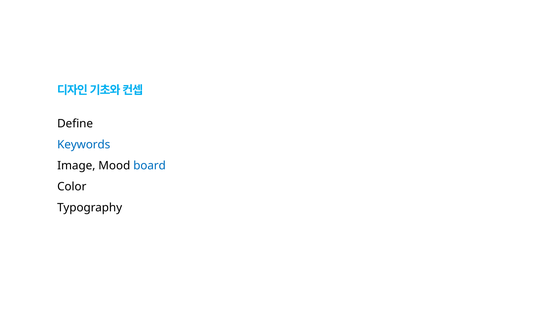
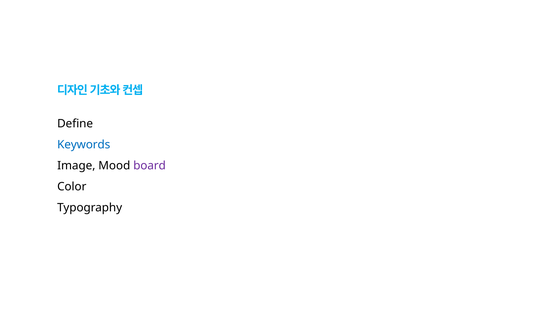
board colour: blue -> purple
